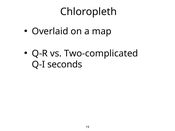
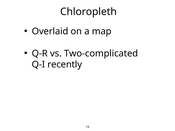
seconds: seconds -> recently
